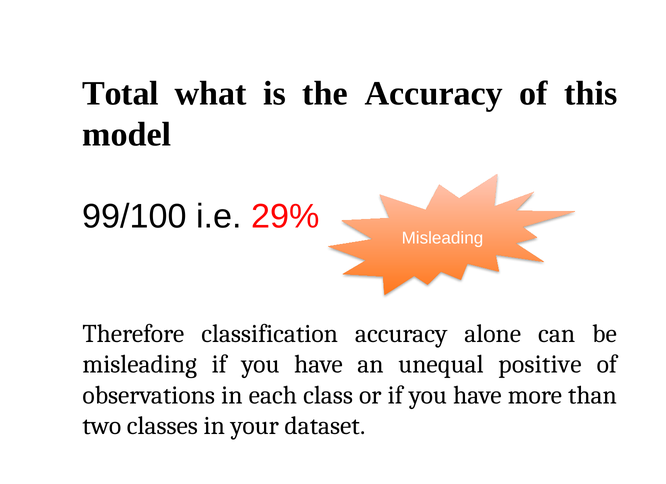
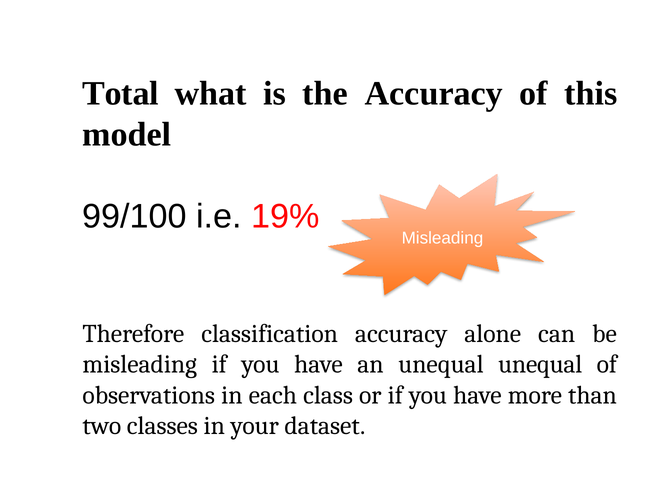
29%: 29% -> 19%
unequal positive: positive -> unequal
